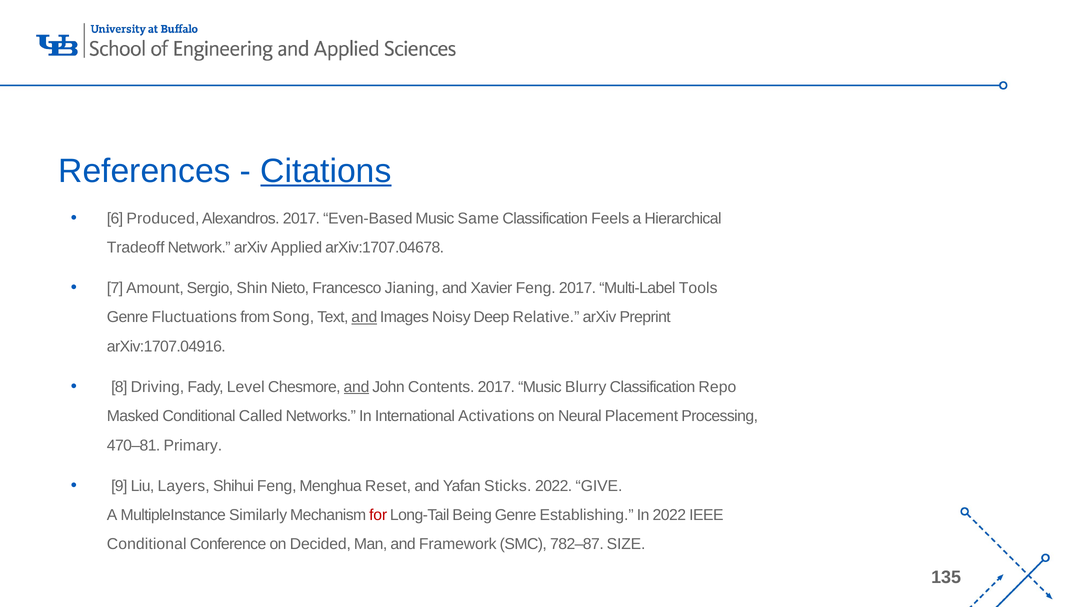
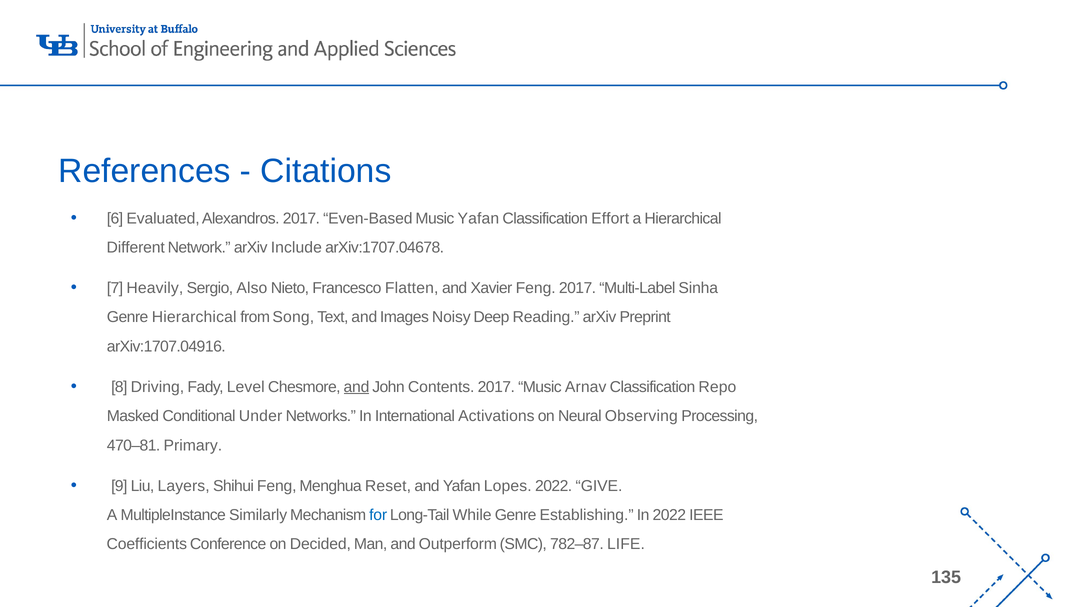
Citations underline: present -> none
Produced: Produced -> Evaluated
Music Same: Same -> Yafan
Feels: Feels -> Effort
Tradeoff: Tradeoff -> Different
Applied: Applied -> Include
Amount: Amount -> Heavily
Shin: Shin -> Also
Jianing: Jianing -> Flatten
Tools: Tools -> Sinha
Genre Fluctuations: Fluctuations -> Hierarchical
and at (364, 317) underline: present -> none
Relative: Relative -> Reading
Blurry: Blurry -> Arnav
Called: Called -> Under
Placement: Placement -> Observing
Sticks: Sticks -> Lopes
for colour: red -> blue
Being: Being -> While
Conditional at (147, 544): Conditional -> Coefficients
Framework: Framework -> Outperform
SIZE: SIZE -> LIFE
